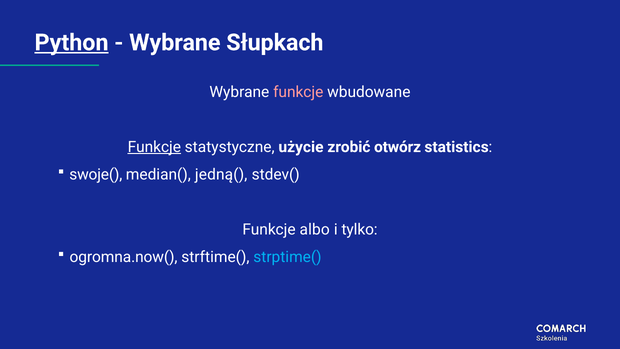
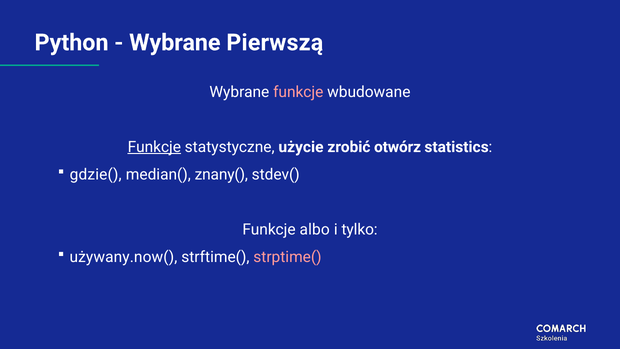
Python underline: present -> none
Słupkach: Słupkach -> Pierwszą
swoje(: swoje( -> gdzie(
jedną(: jedną( -> znany(
ogromna.now(: ogromna.now( -> używany.now(
strptime( colour: light blue -> pink
